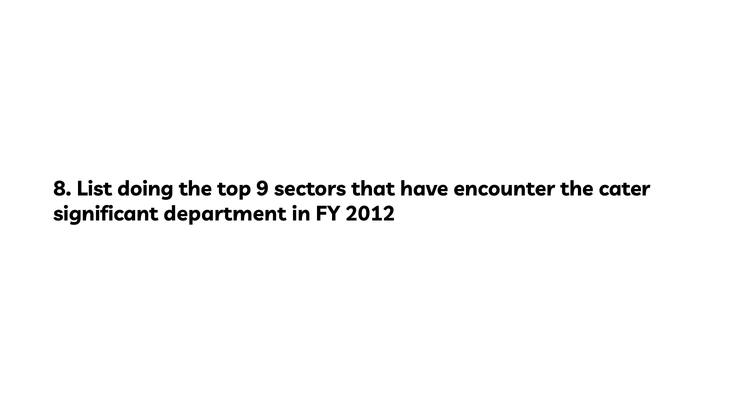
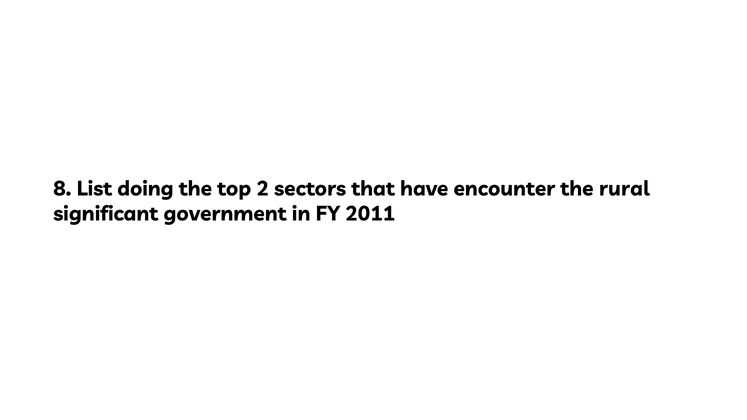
9: 9 -> 2
cater: cater -> rural
department: department -> government
2012: 2012 -> 2011
